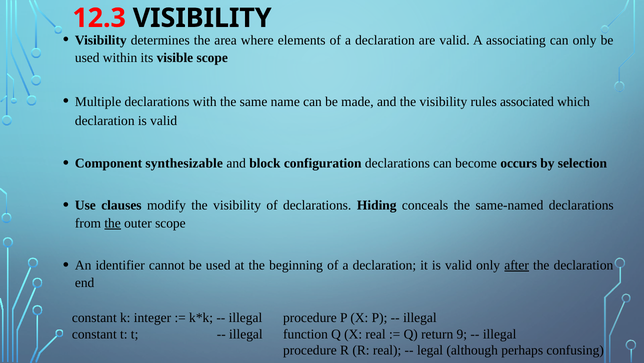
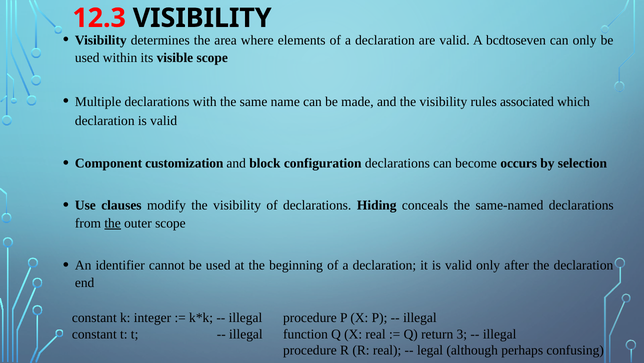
associating: associating -> bcdtoseven
synthesizable: synthesizable -> customization
after underline: present -> none
9: 9 -> 3
